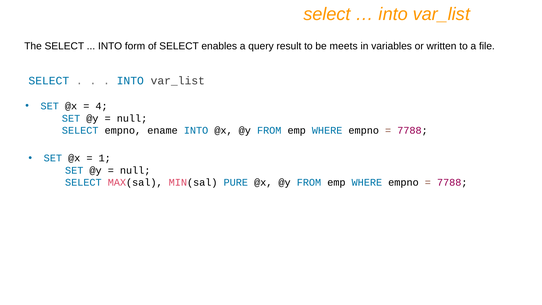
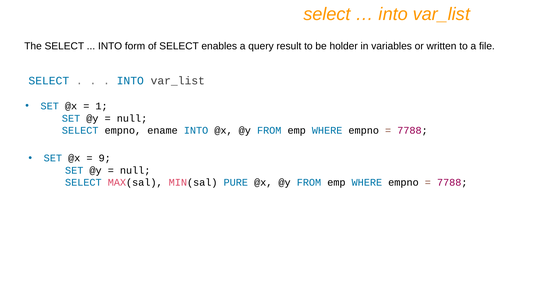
meets: meets -> holder
4: 4 -> 1
1: 1 -> 9
